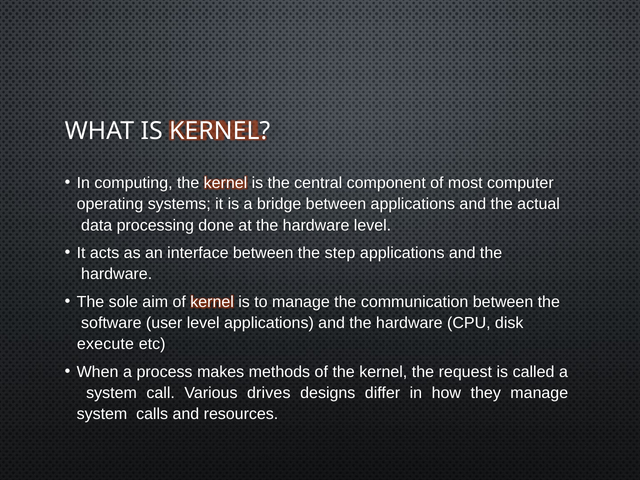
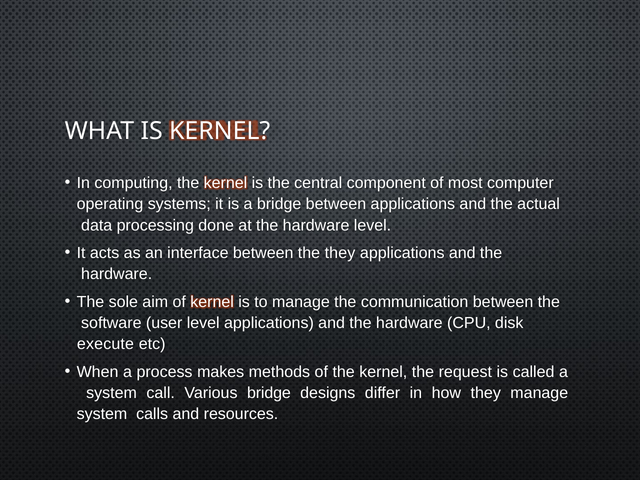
the step: step -> they
Various drives: drives -> bridge
